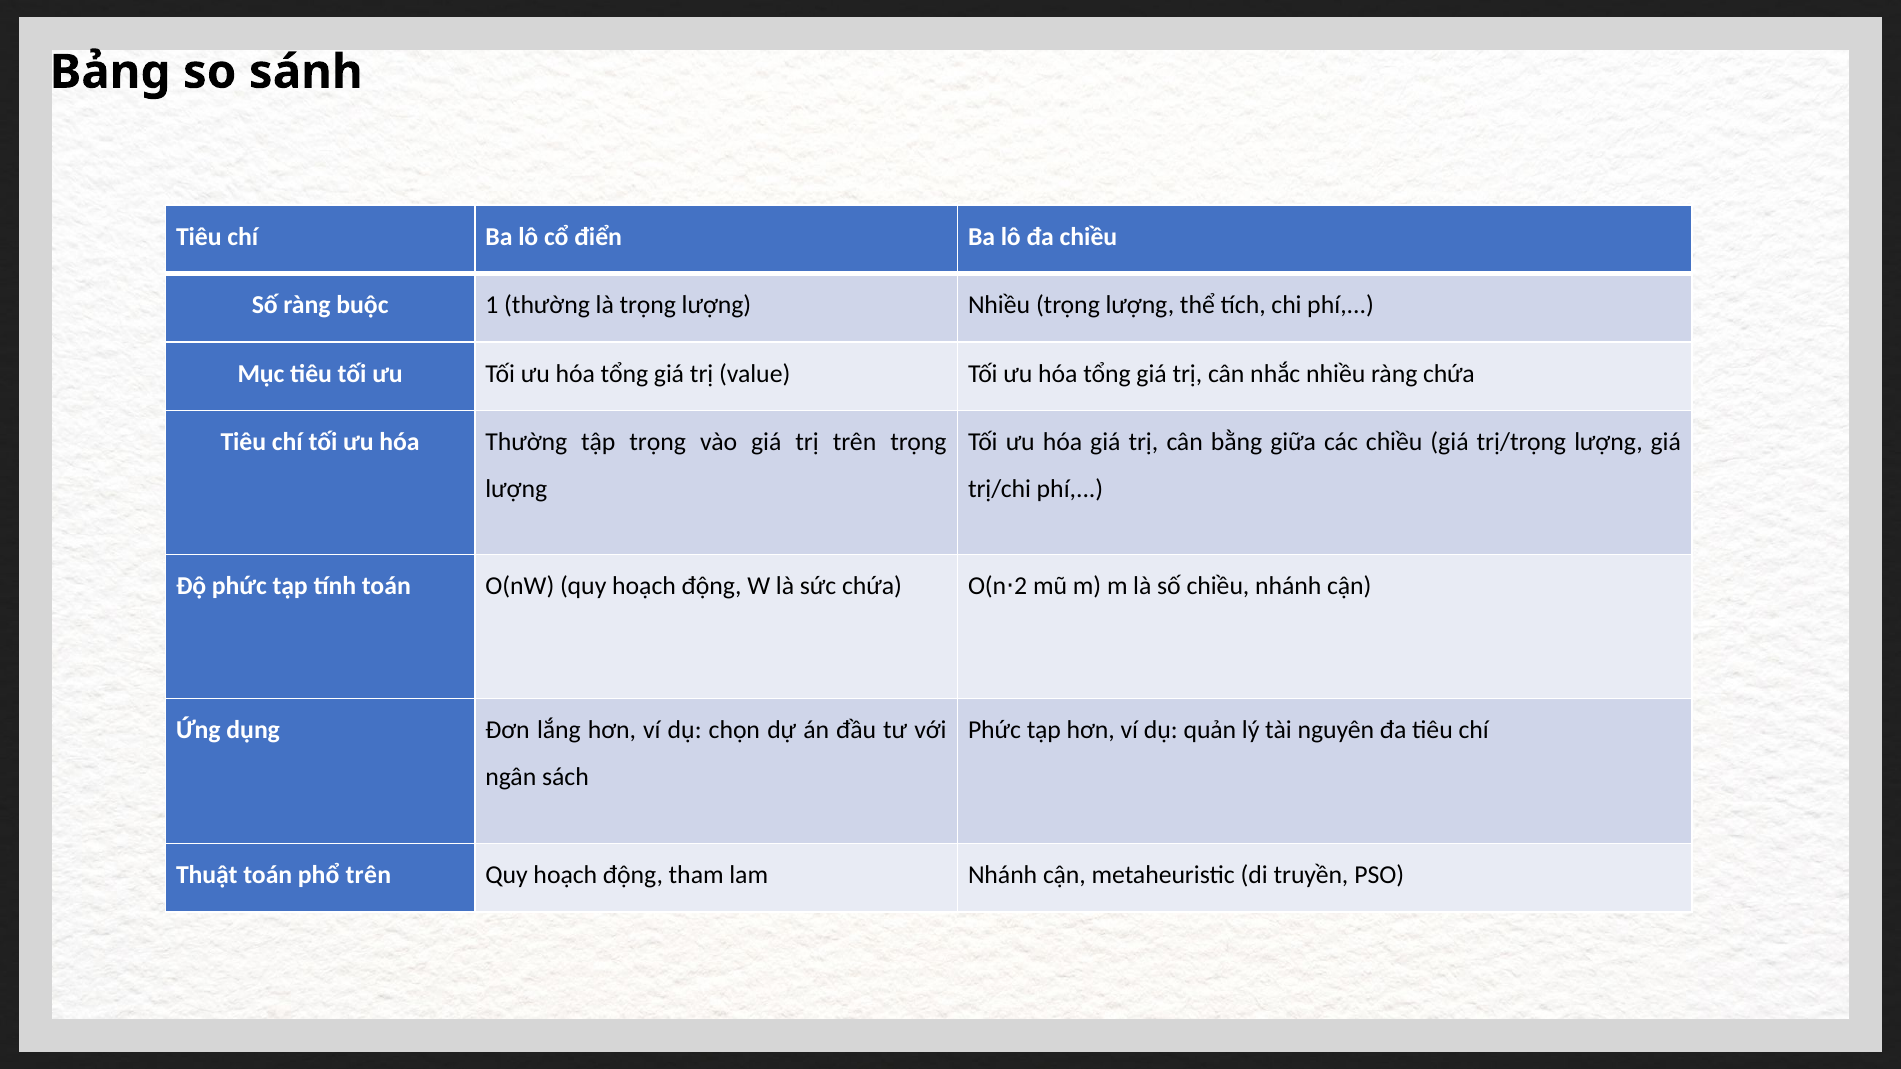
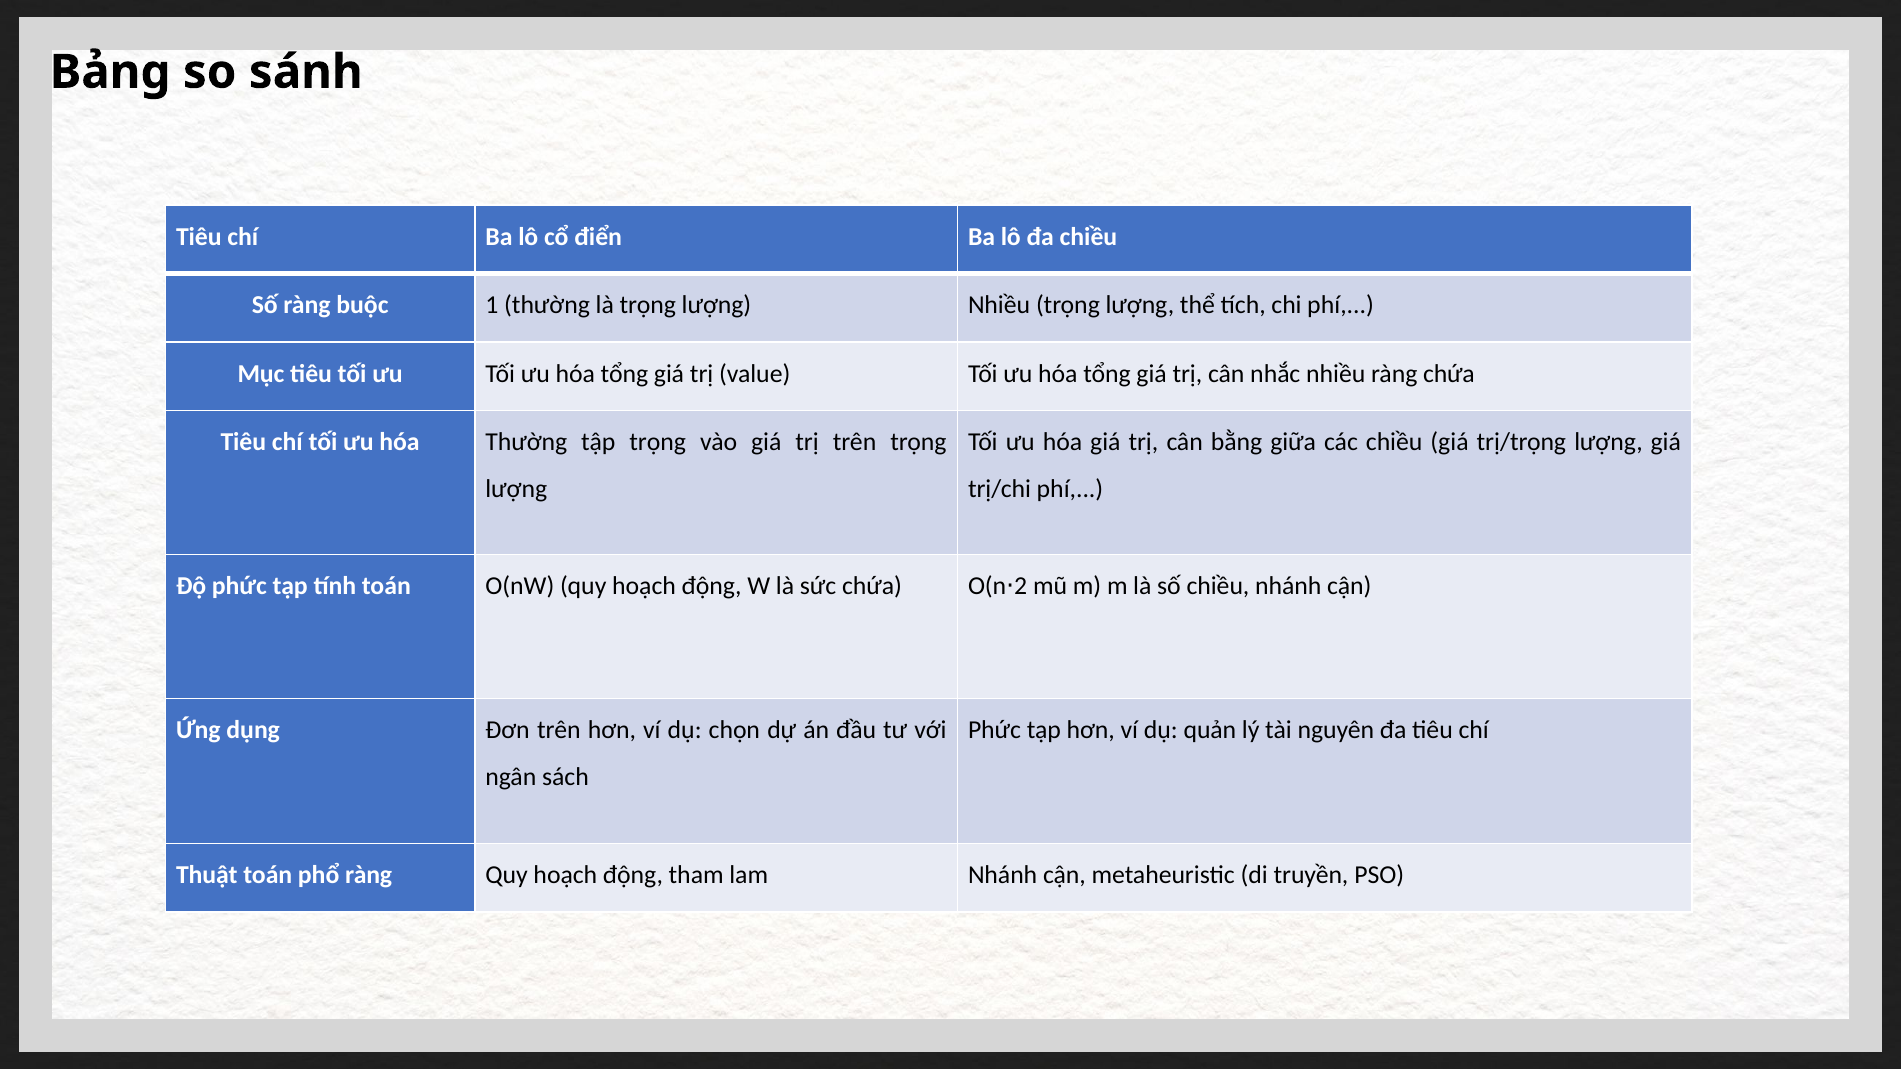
Đơn lắng: lắng -> trên
phổ trên: trên -> ràng
